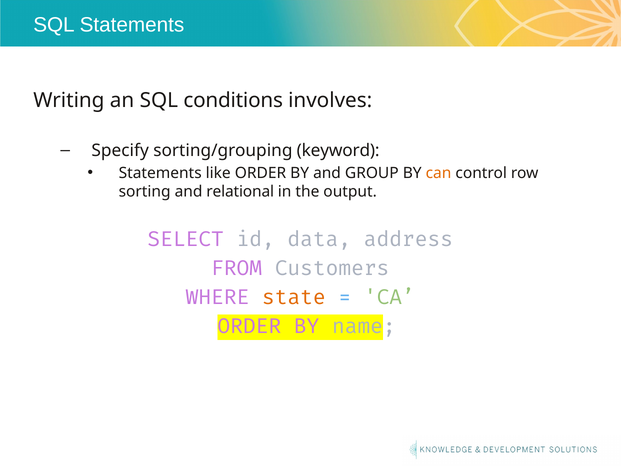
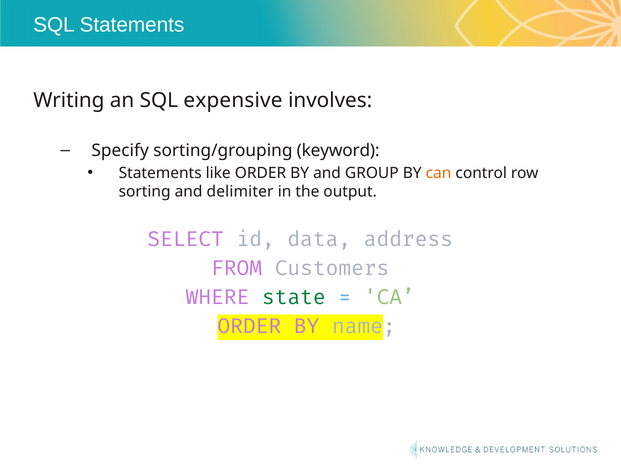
conditions: conditions -> expensive
relational: relational -> delimiter
state colour: orange -> green
